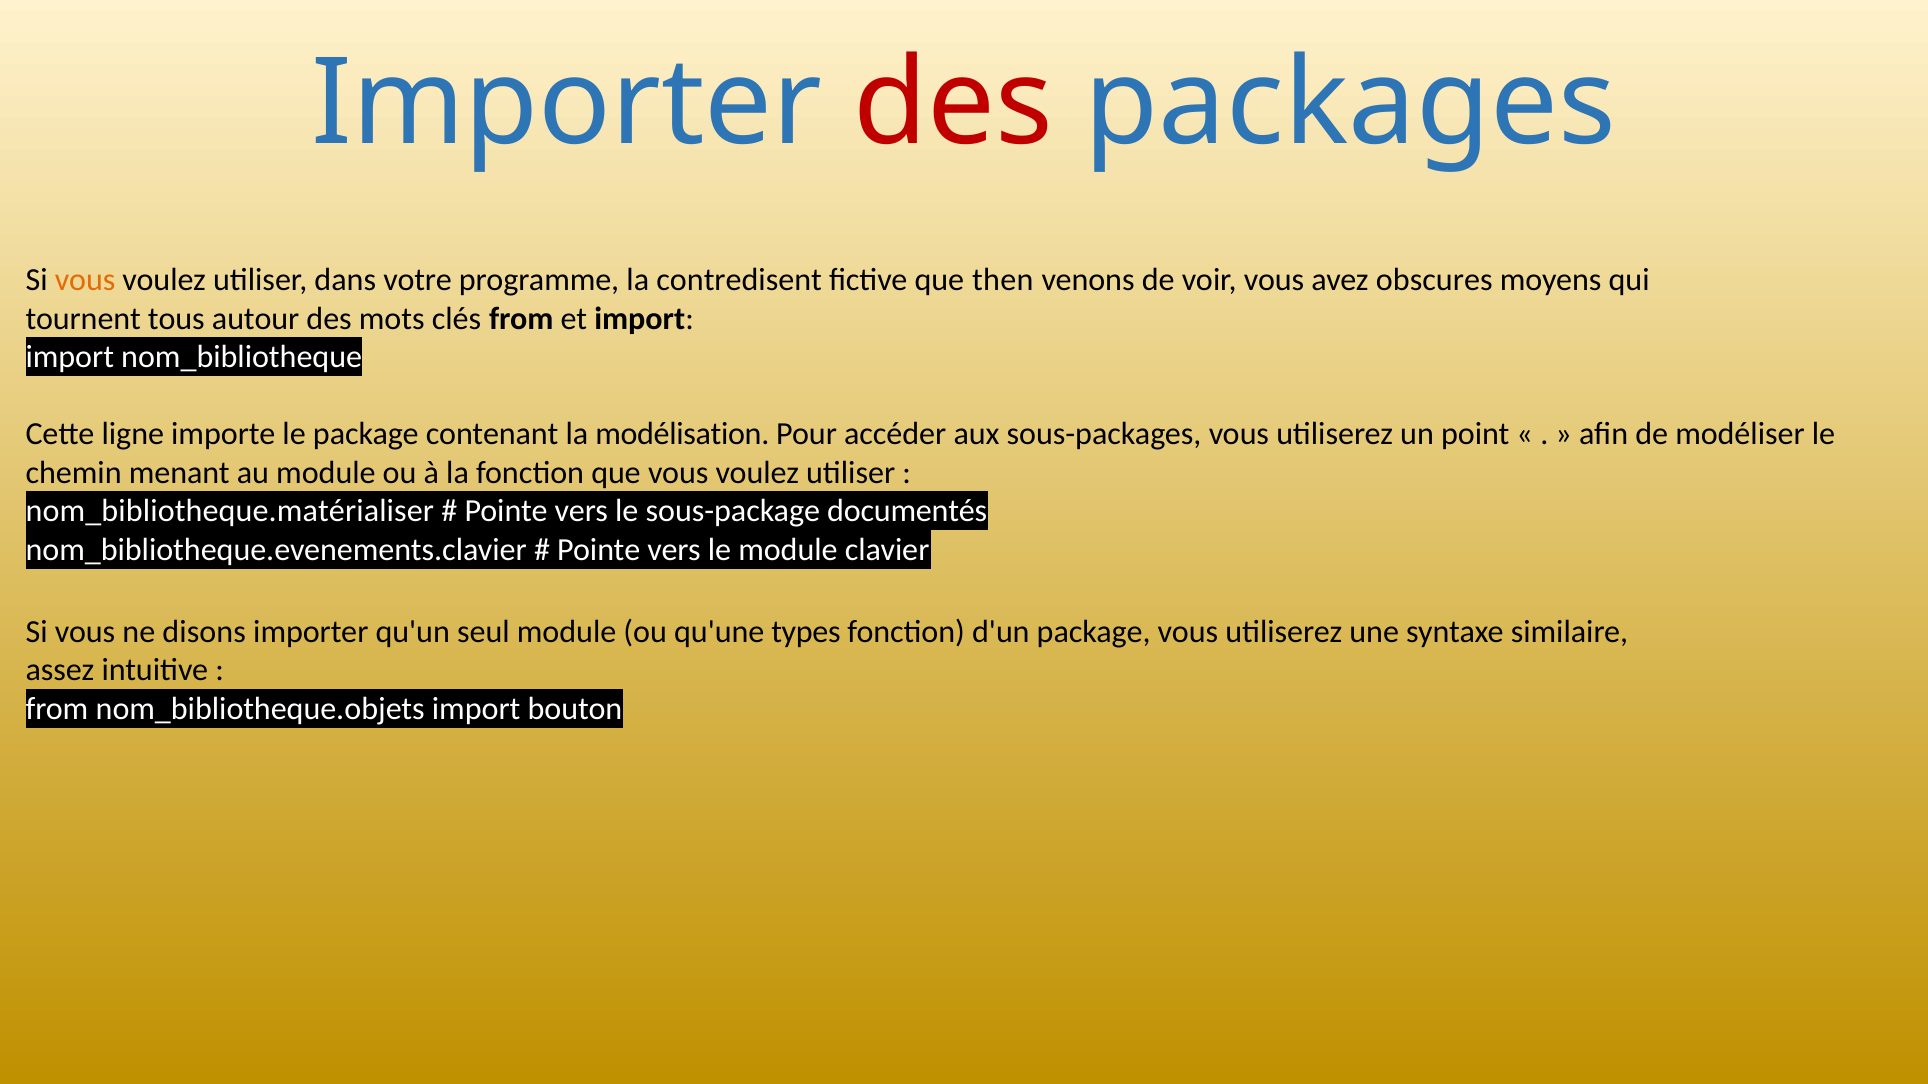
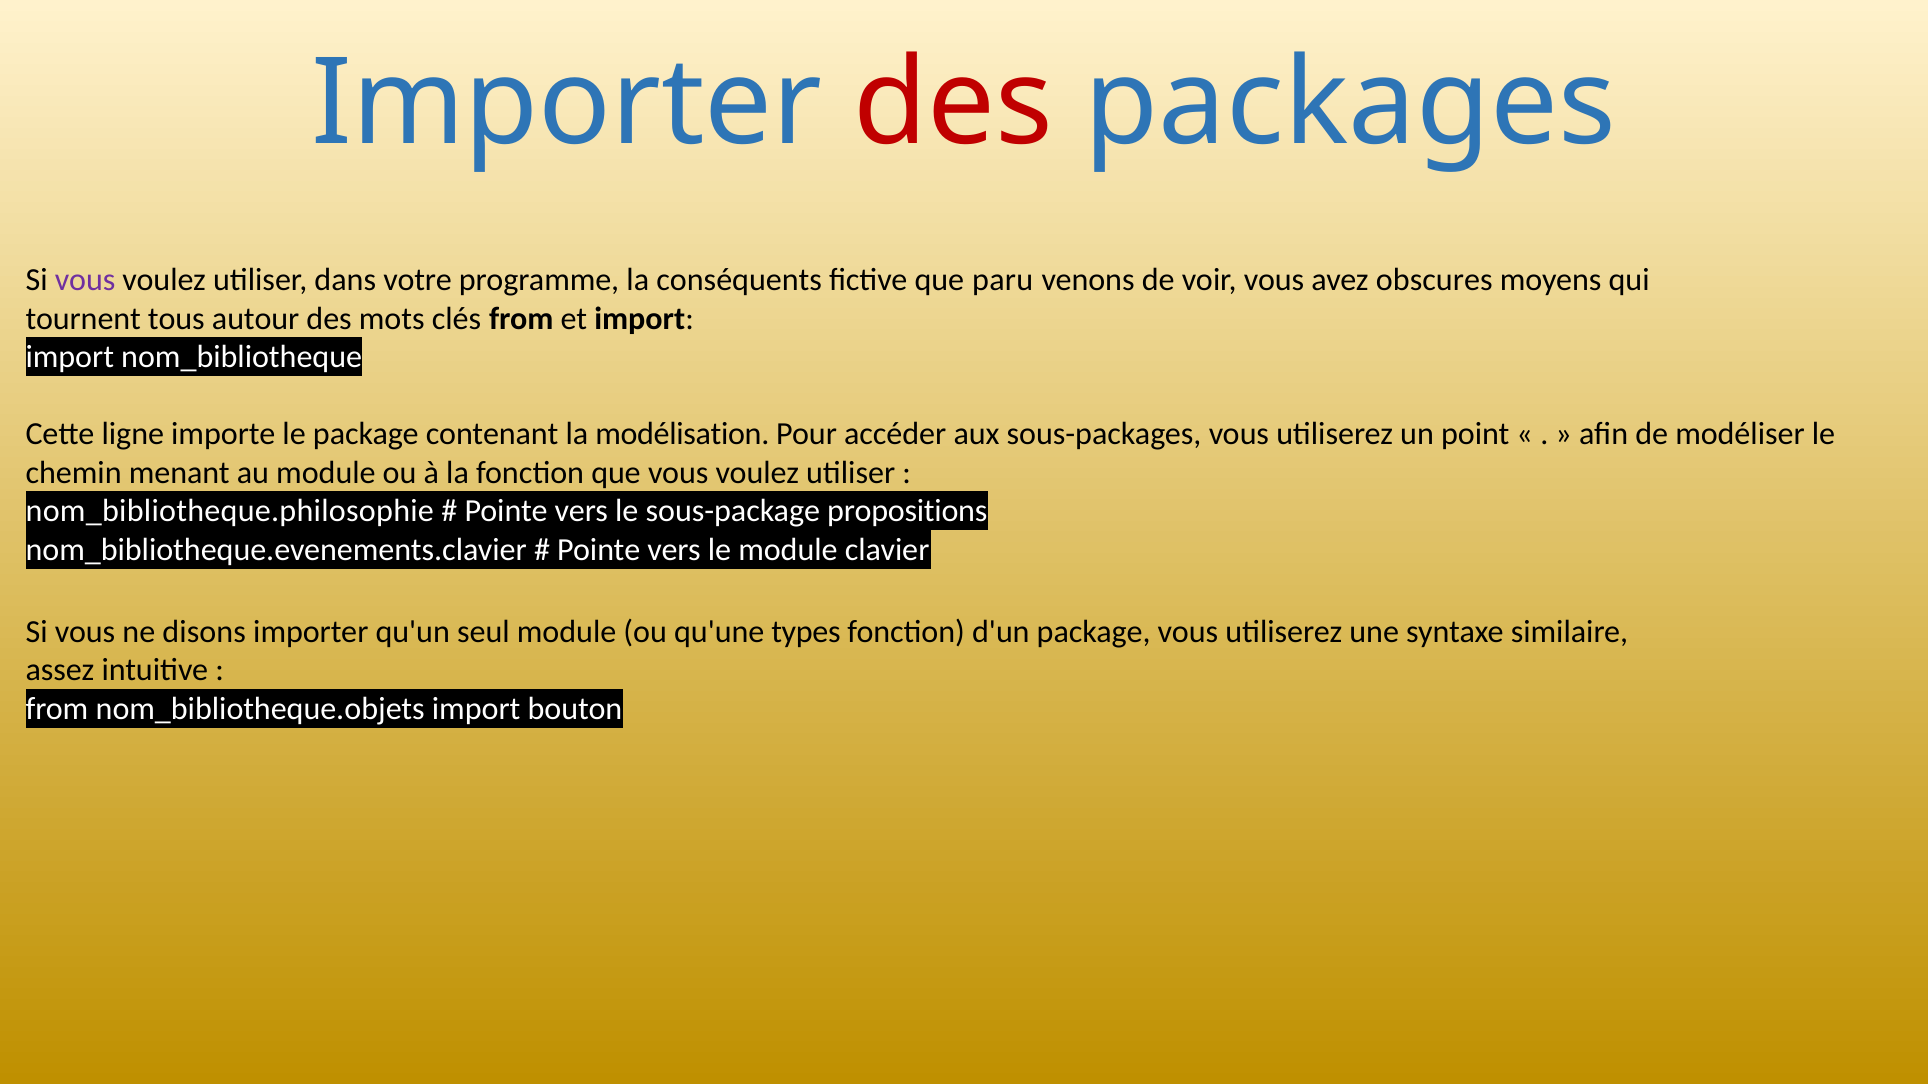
vous at (85, 280) colour: orange -> purple
contredisent: contredisent -> conséquents
then: then -> paru
nom_bibliotheque.matérialiser: nom_bibliotheque.matérialiser -> nom_bibliotheque.philosophie
documentés: documentés -> propositions
